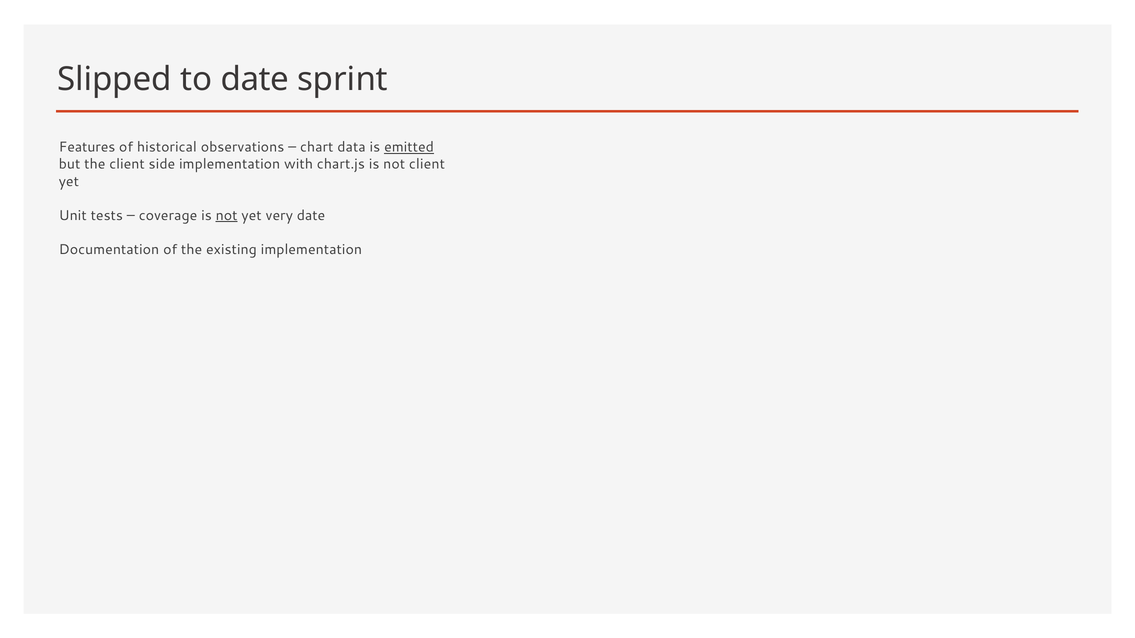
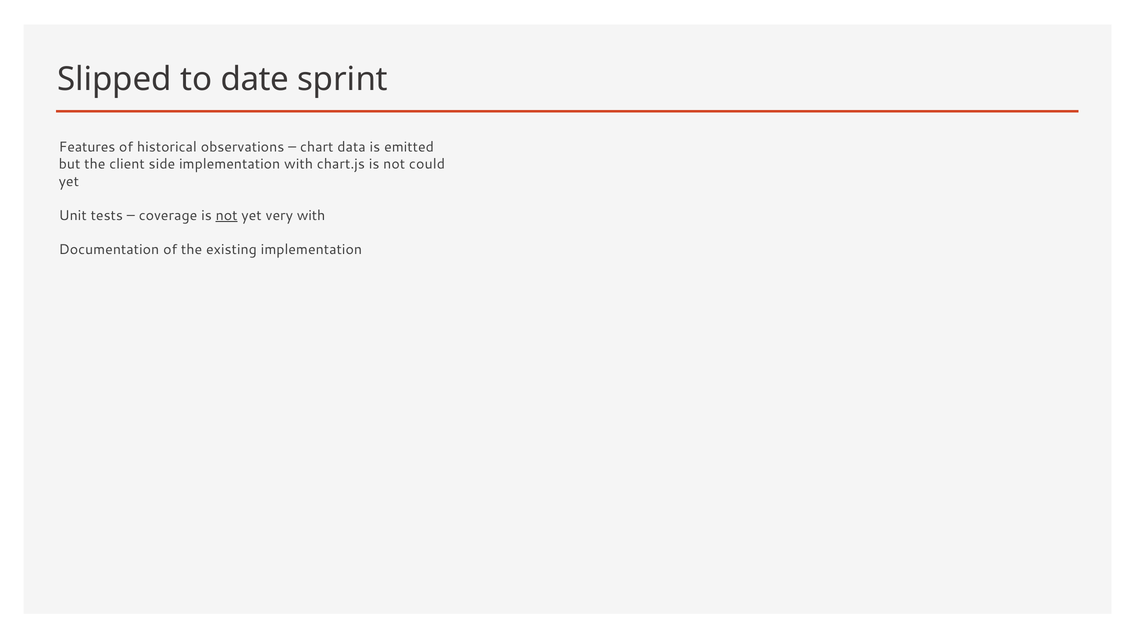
emitted underline: present -> none
not client: client -> could
very date: date -> with
